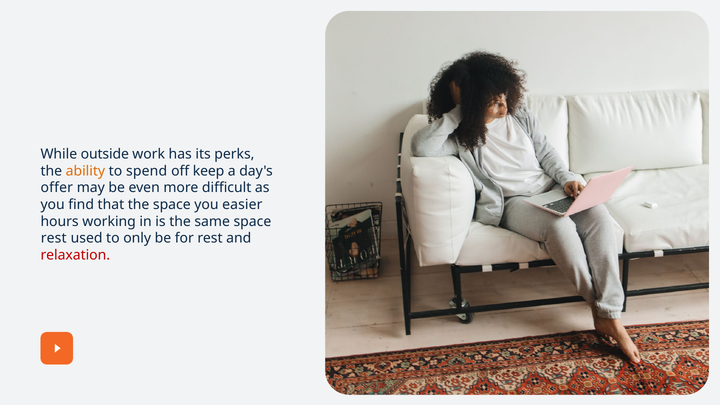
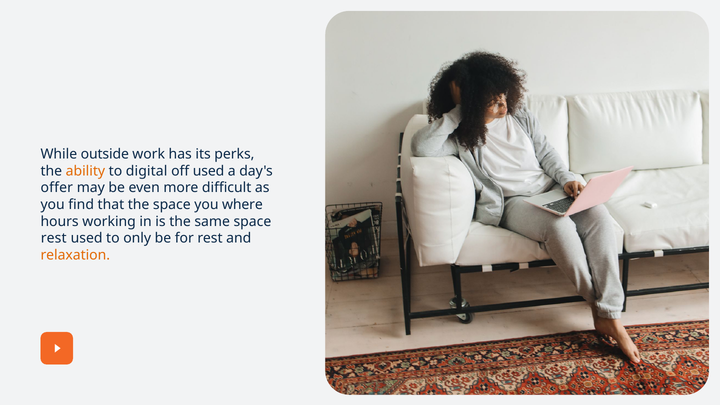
spend: spend -> digital
off keep: keep -> used
easier: easier -> where
relaxation colour: red -> orange
